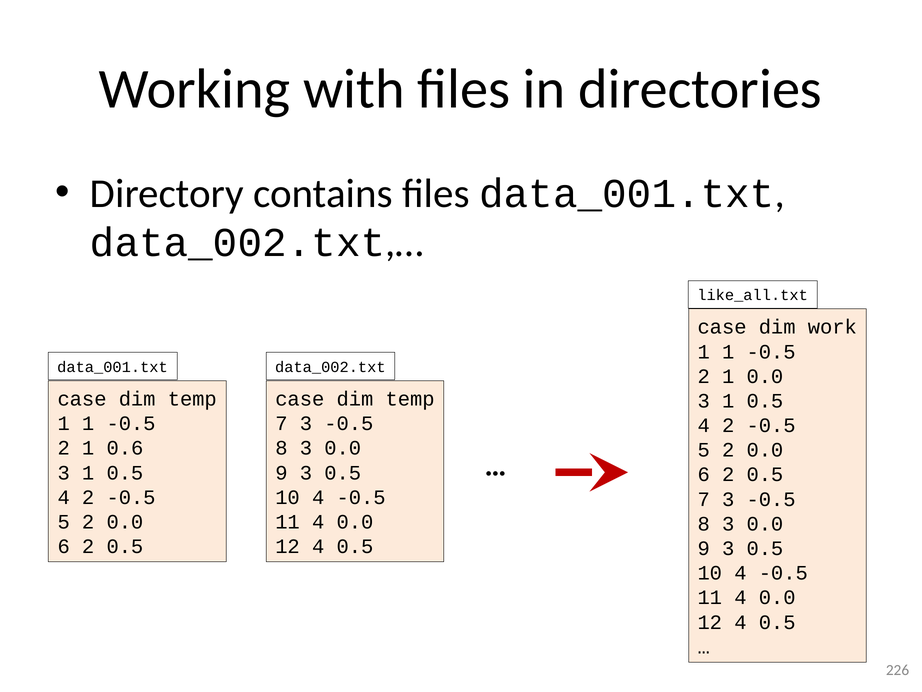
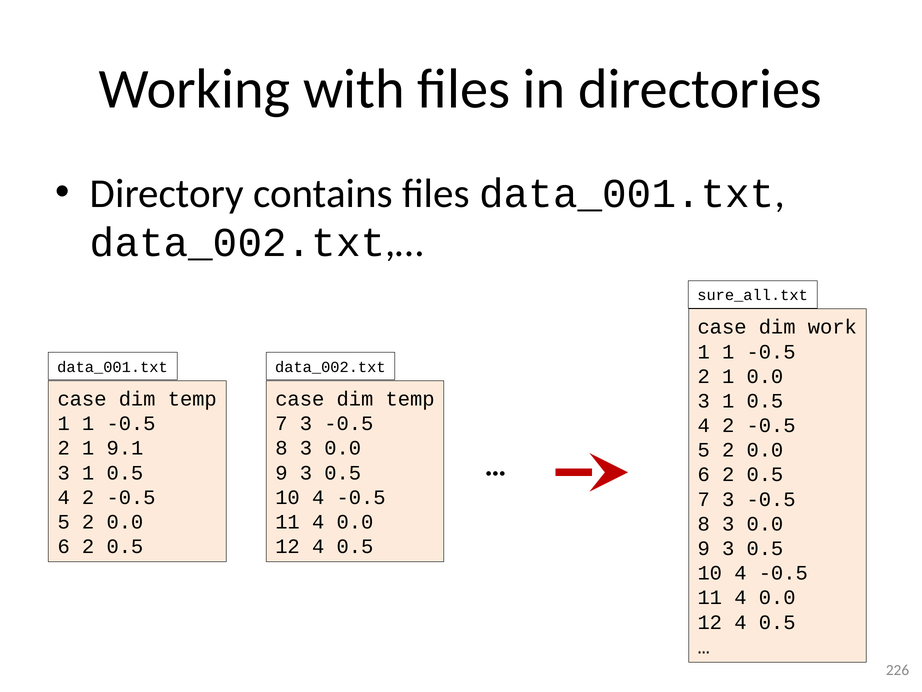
like_all.txt: like_all.txt -> sure_all.txt
0.6: 0.6 -> 9.1
